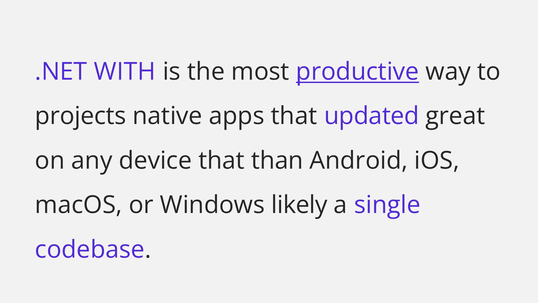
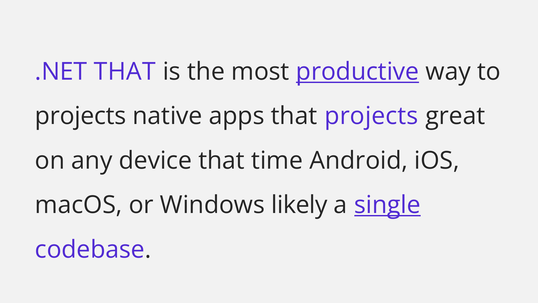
.NET WITH: WITH -> THAT
that updated: updated -> projects
than: than -> time
single underline: none -> present
